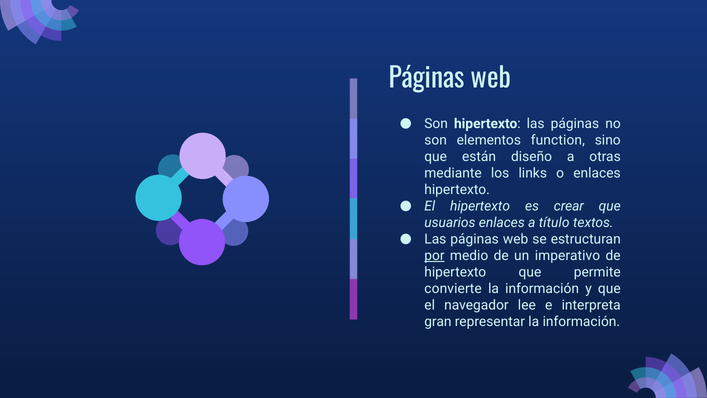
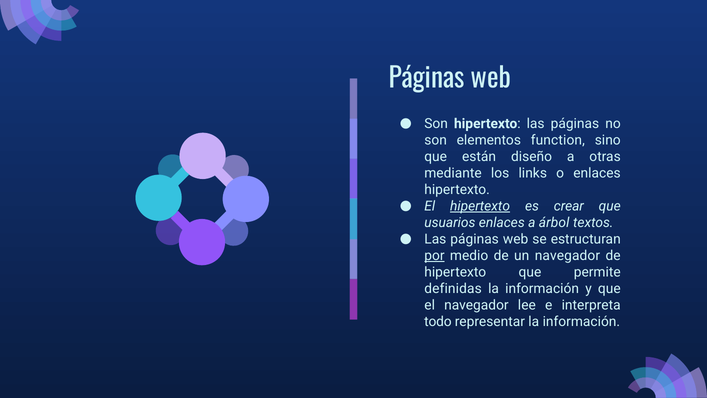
hipertexto at (480, 206) underline: none -> present
título: título -> árbol
un imperativo: imperativo -> navegador
convierte: convierte -> definidas
gran: gran -> todo
